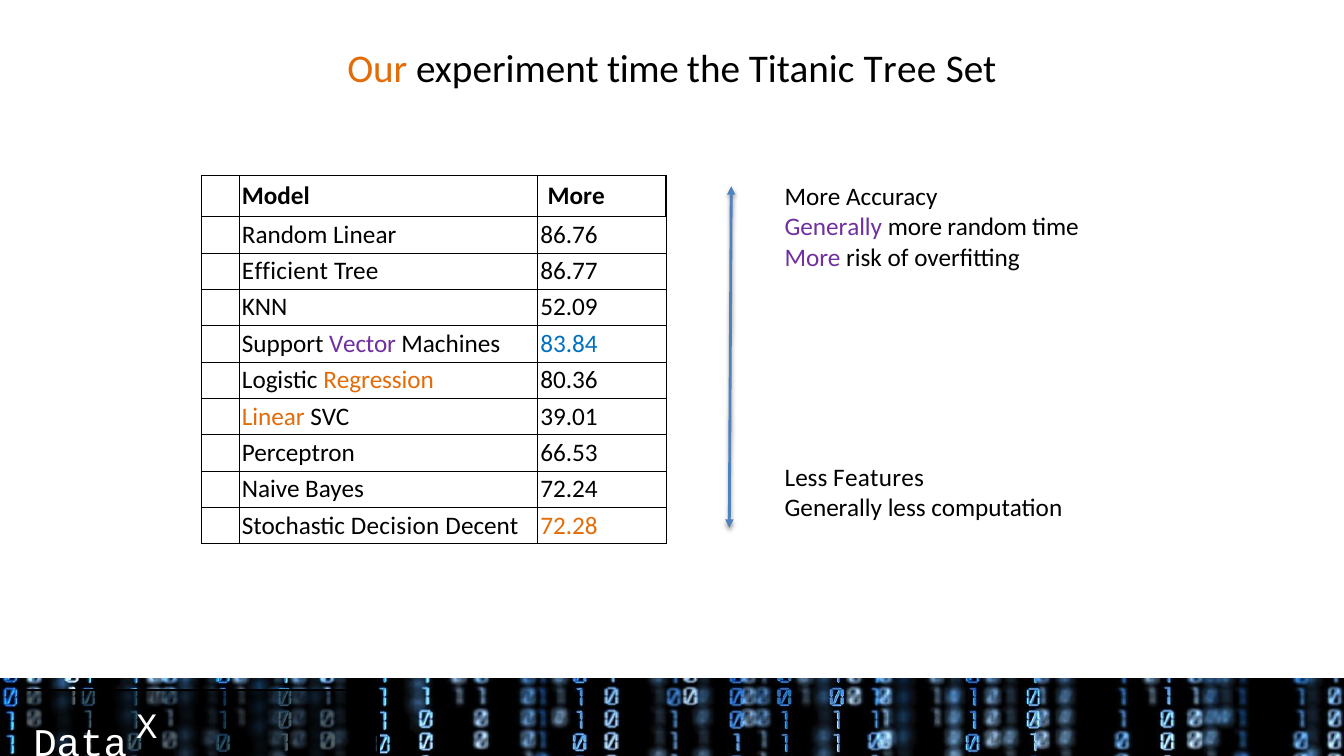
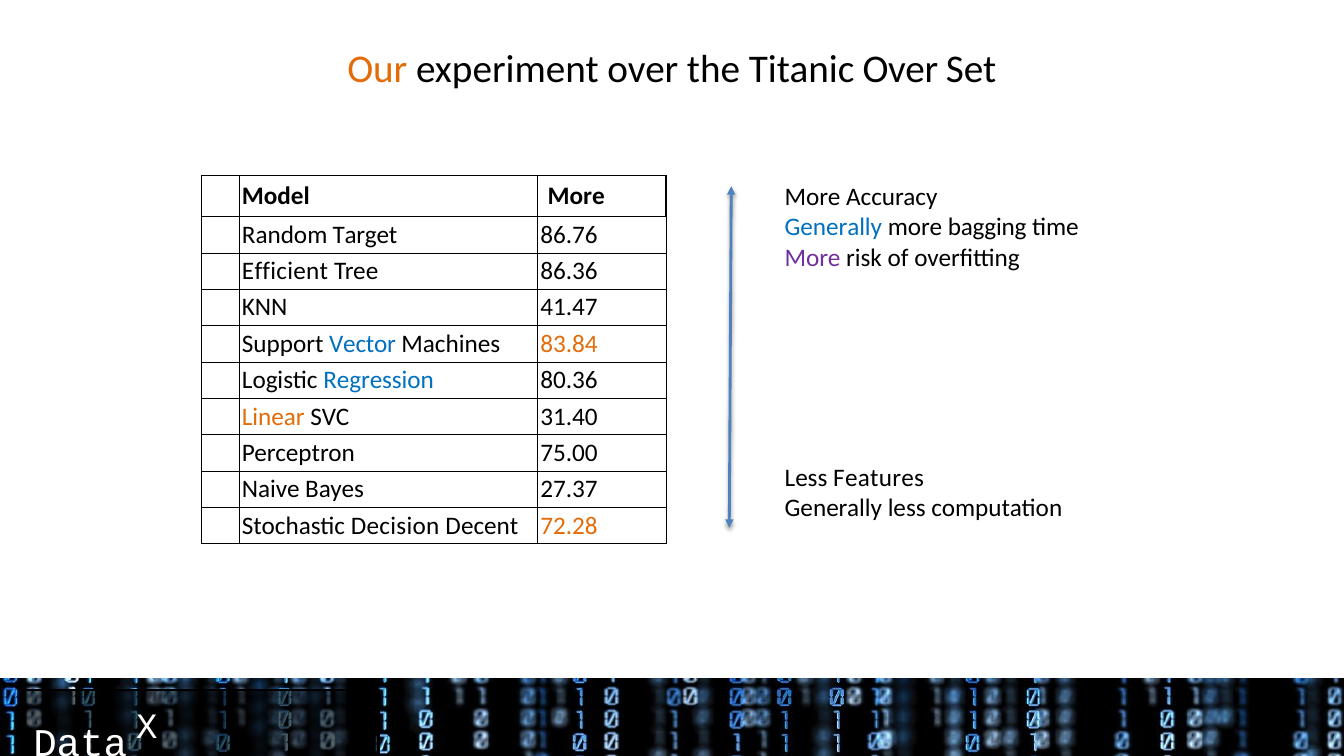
experiment time: time -> over
Titanic Tree: Tree -> Over
Generally at (833, 228) colour: purple -> blue
random at (987, 228): random -> bagging
Random Linear: Linear -> Target
86.77: 86.77 -> 86.36
52.09: 52.09 -> 41.47
Vector colour: purple -> blue
83.84 colour: blue -> orange
Regression colour: orange -> blue
39.01: 39.01 -> 31.40
66.53: 66.53 -> 75.00
72.24: 72.24 -> 27.37
